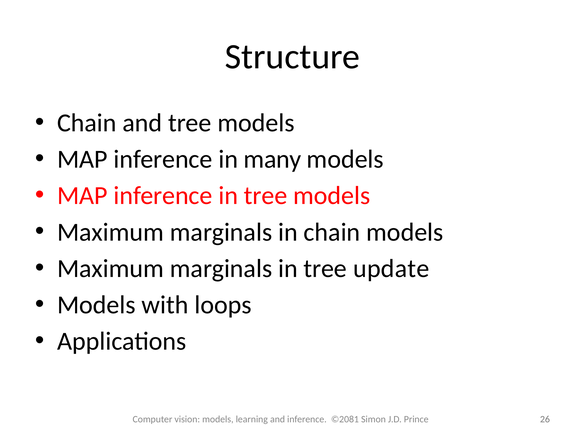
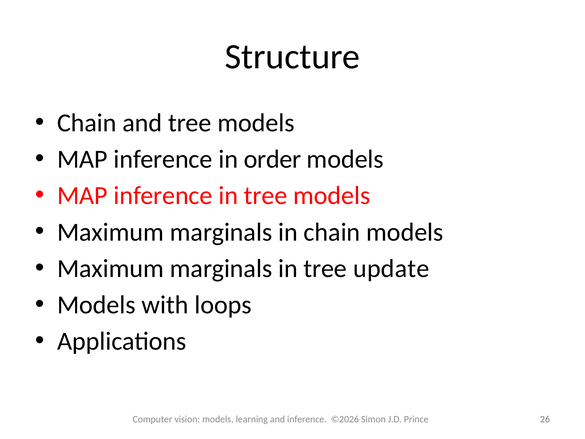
many: many -> order
©2081: ©2081 -> ©2026
